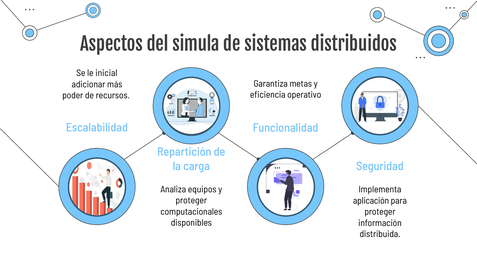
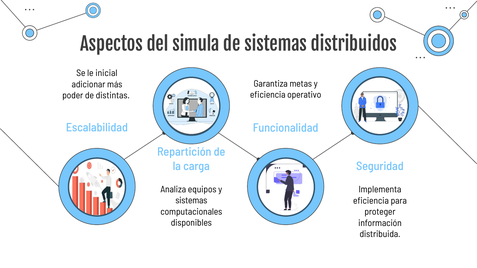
recursos: recursos -> distintas
proteger at (191, 201): proteger -> sistemas
aplicación at (371, 201): aplicación -> eficiencia
